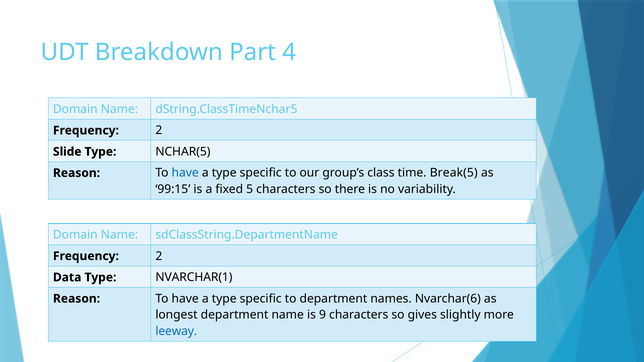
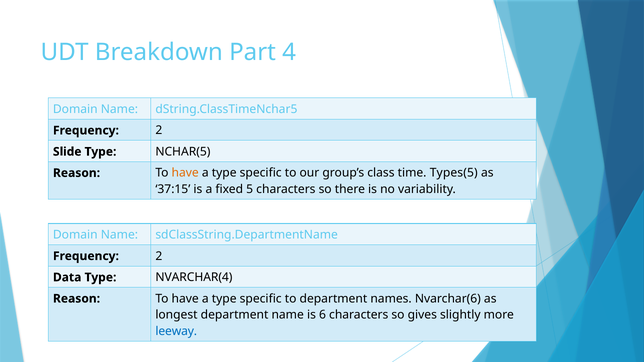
have at (185, 173) colour: blue -> orange
Break(5: Break(5 -> Types(5
99:15: 99:15 -> 37:15
NVARCHAR(1: NVARCHAR(1 -> NVARCHAR(4
9: 9 -> 6
